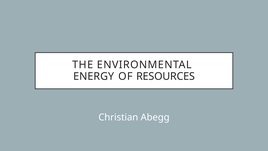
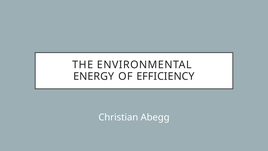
RESOURCES: RESOURCES -> EFFICIENCY
